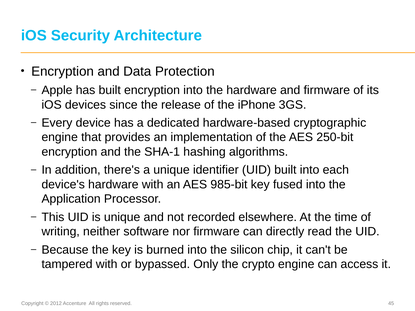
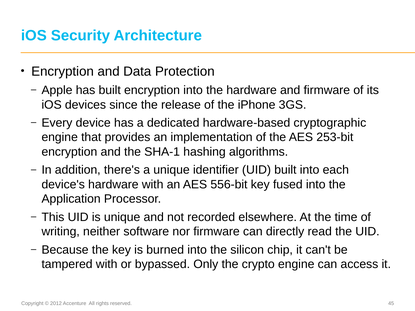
250-bit: 250-bit -> 253-bit
985-bit: 985-bit -> 556-bit
